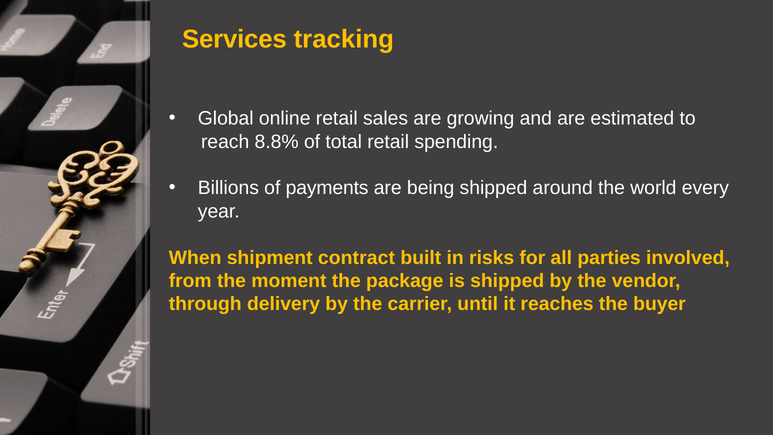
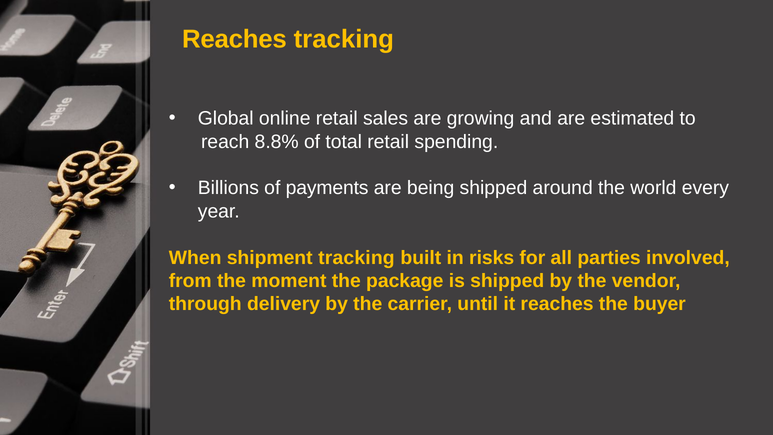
Services at (234, 39): Services -> Reaches
shipment contract: contract -> tracking
